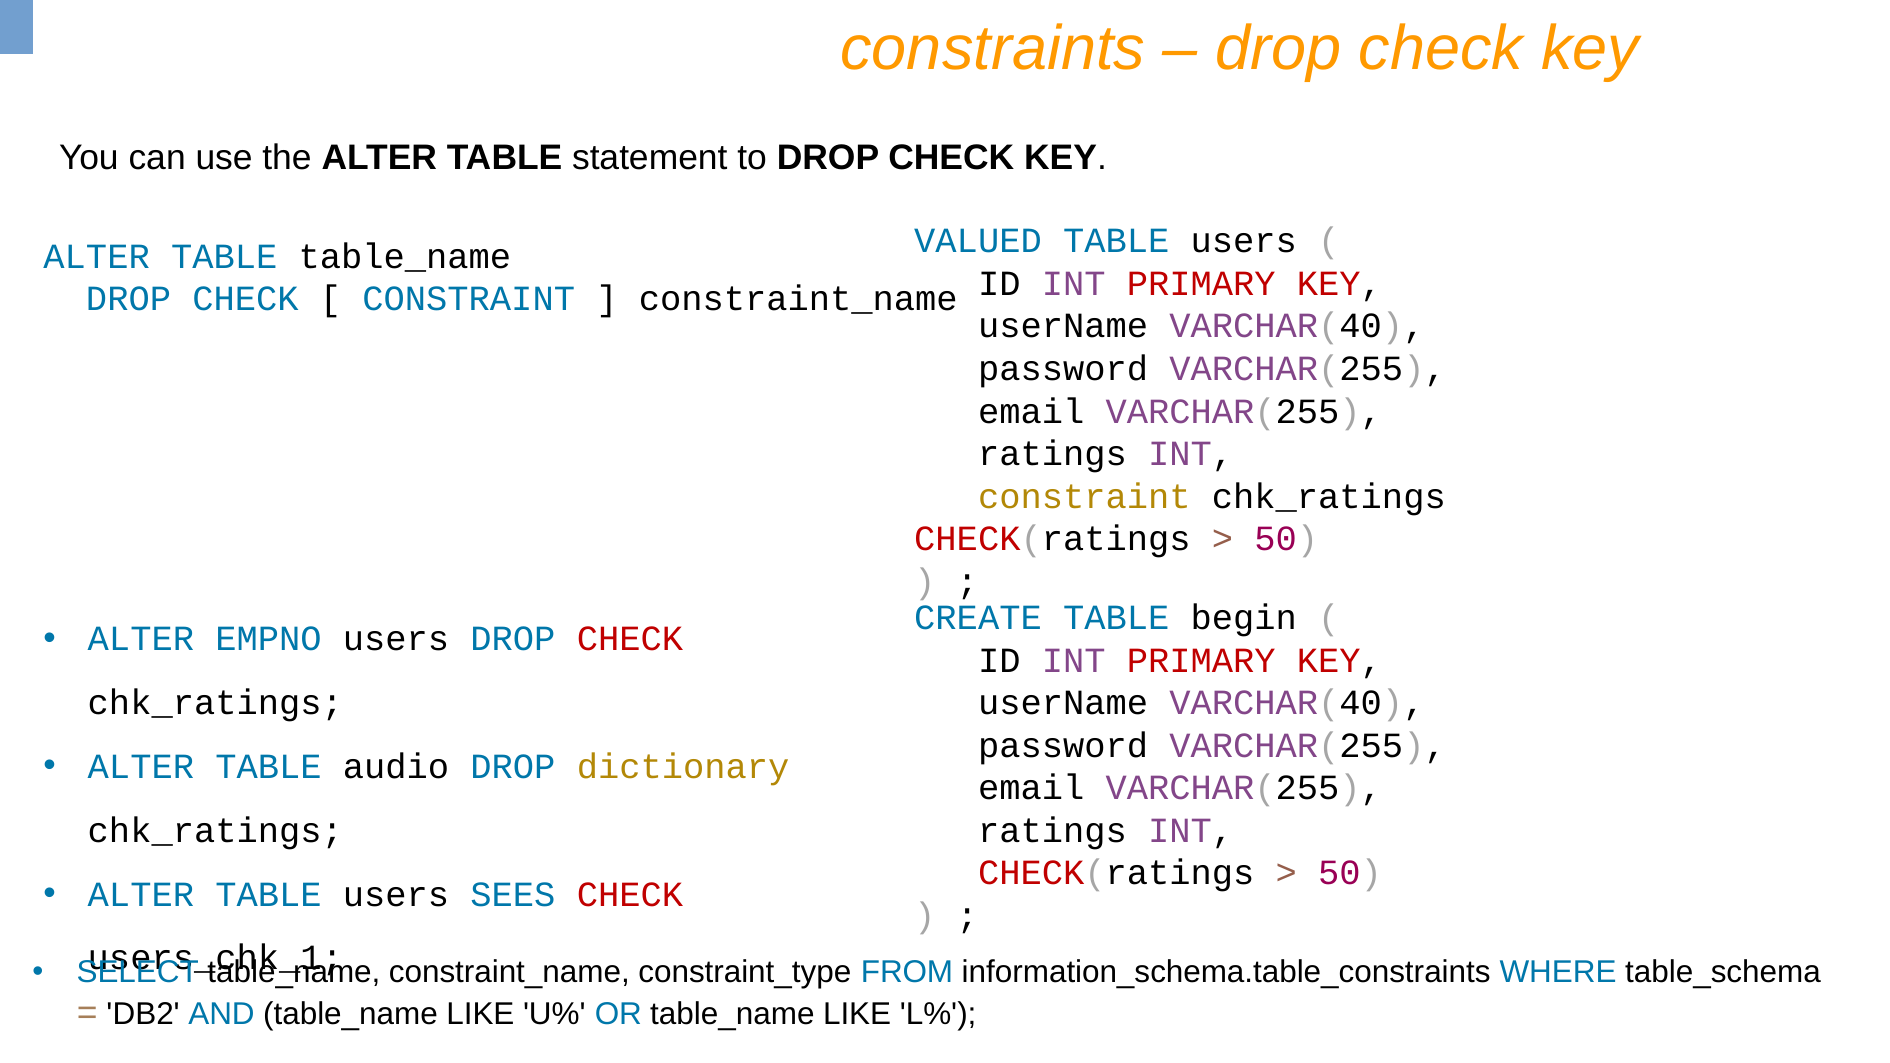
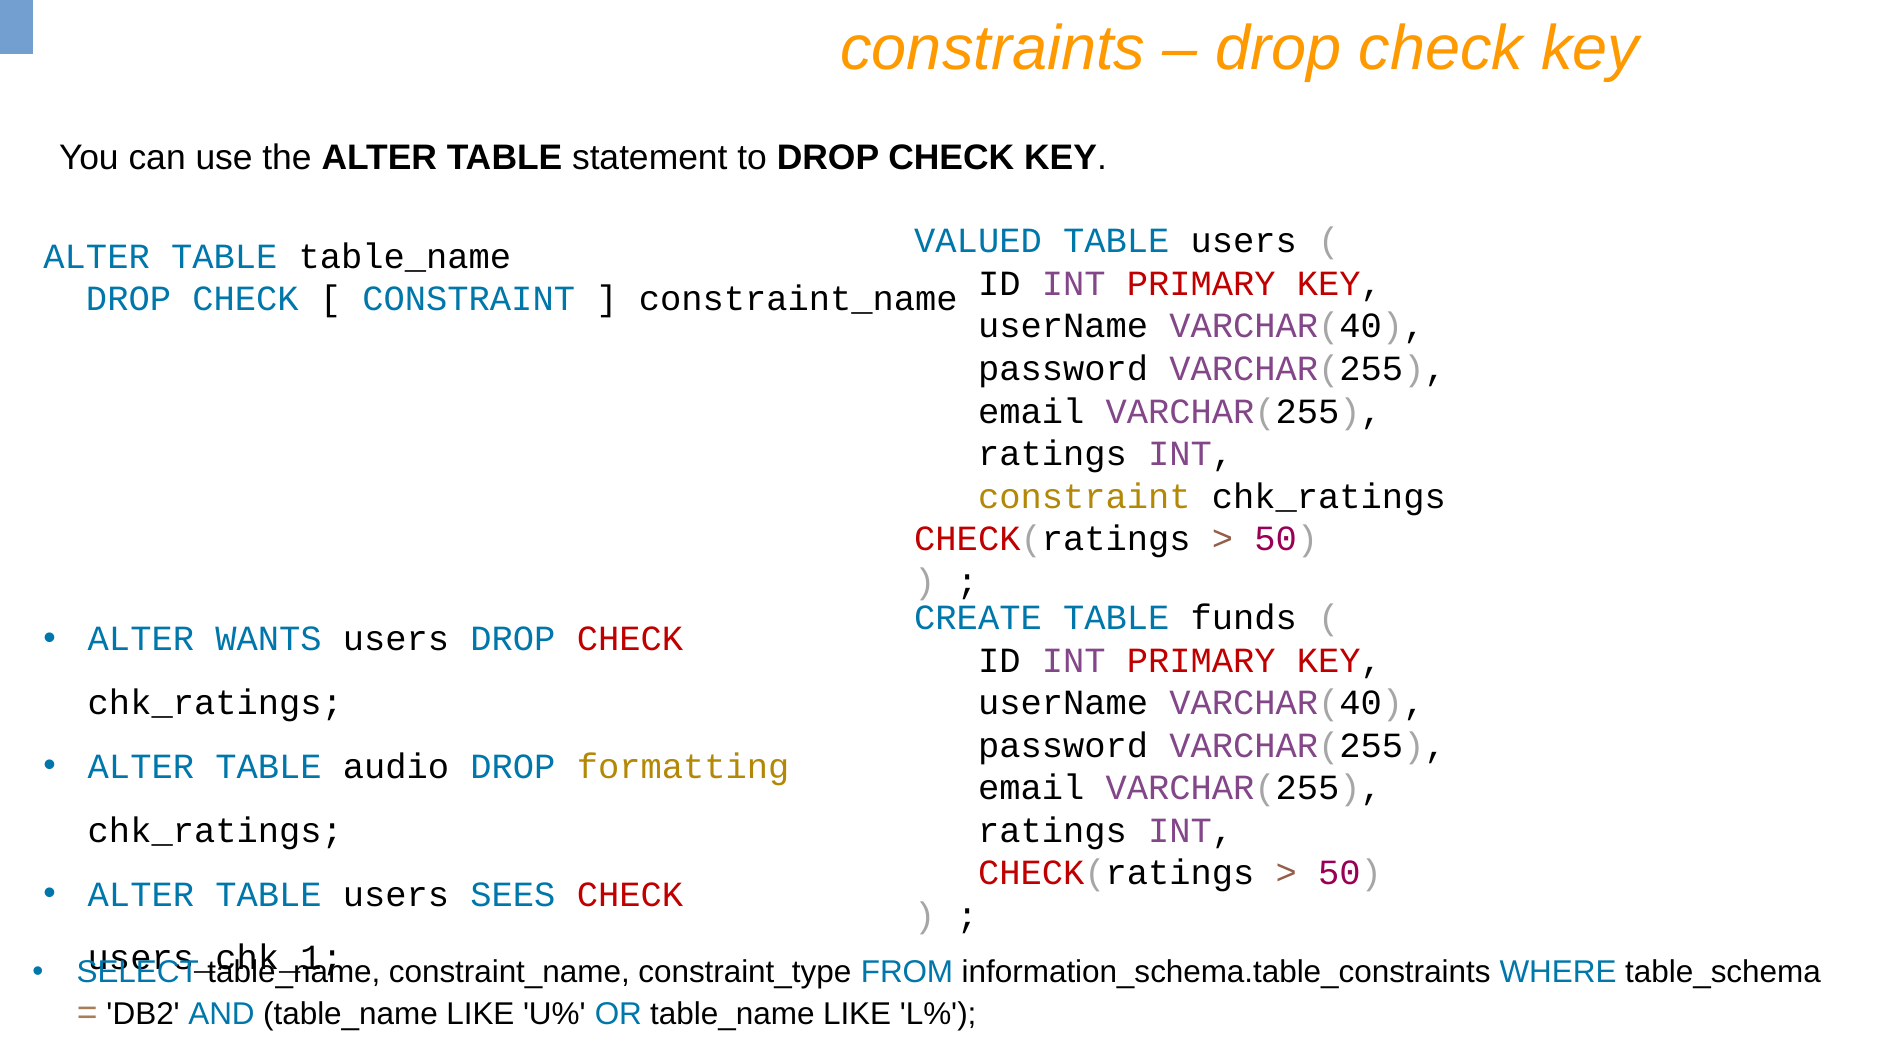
begin: begin -> funds
EMPNO: EMPNO -> WANTS
dictionary: dictionary -> formatting
